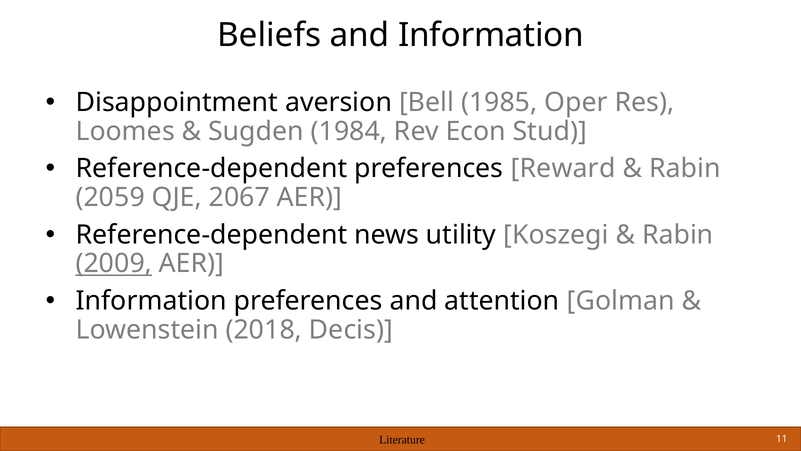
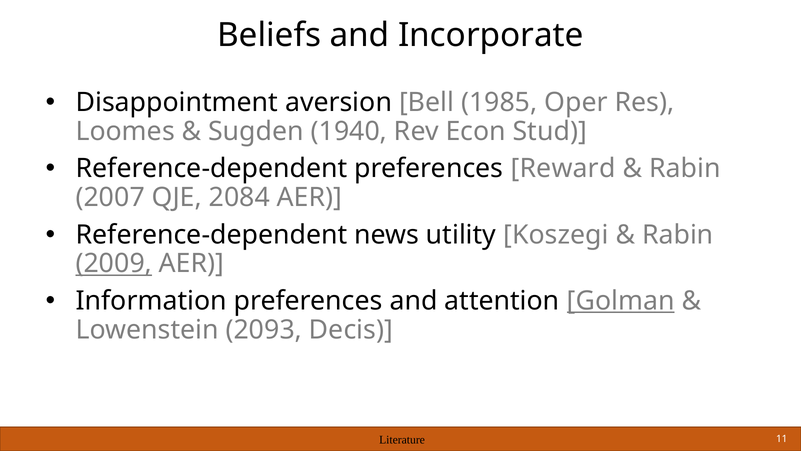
and Information: Information -> Incorporate
1984: 1984 -> 1940
2059: 2059 -> 2007
2067: 2067 -> 2084
Golman underline: none -> present
2018: 2018 -> 2093
